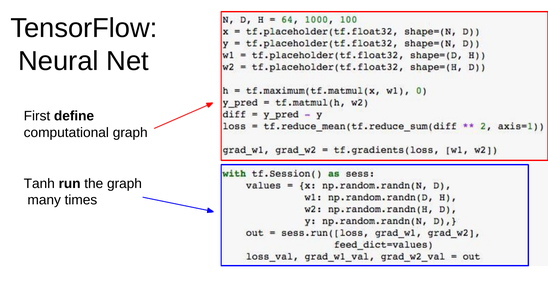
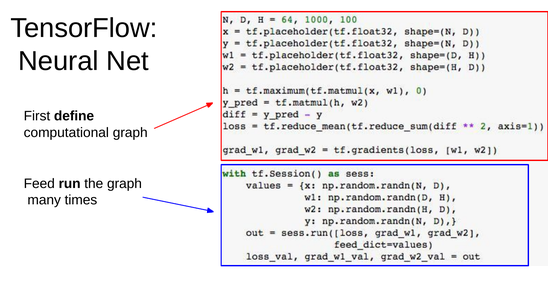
Tanh: Tanh -> Feed
